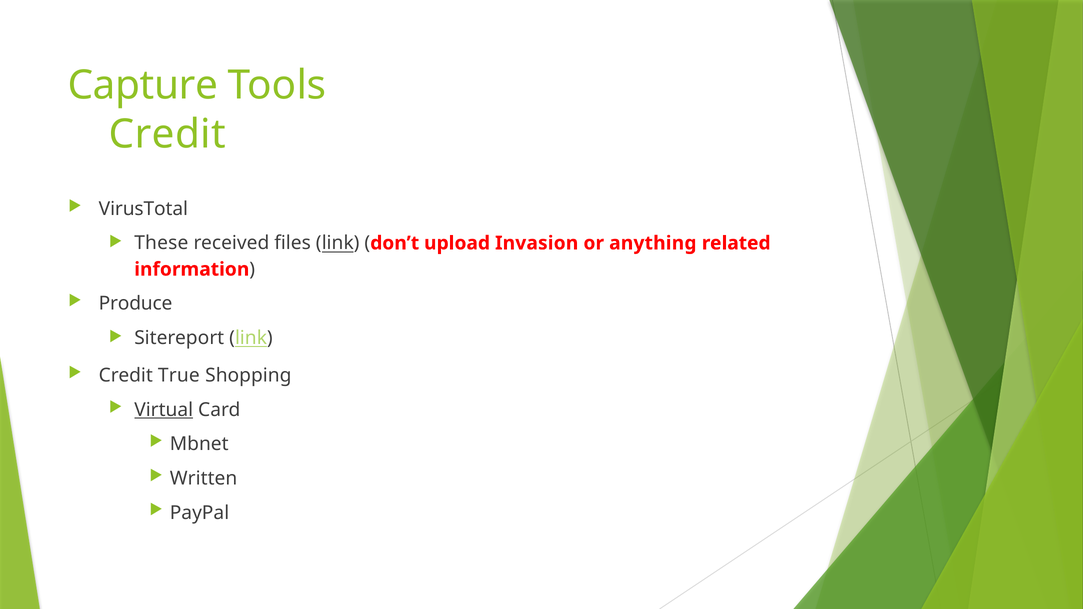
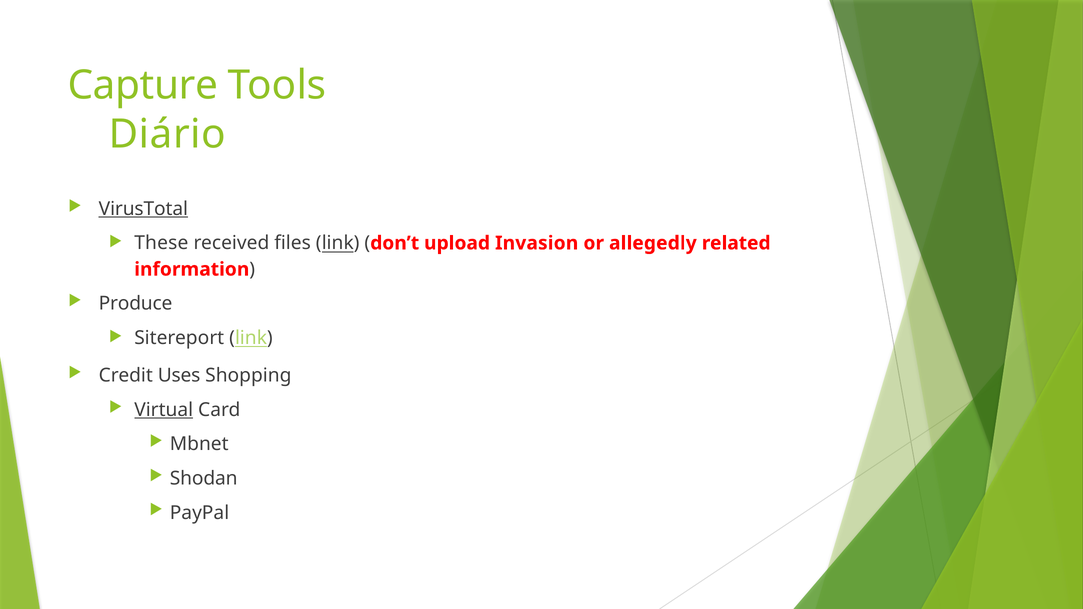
Credit at (167, 134): Credit -> Diário
VirusTotal underline: none -> present
anything: anything -> allegedly
True: True -> Uses
Written: Written -> Shodan
